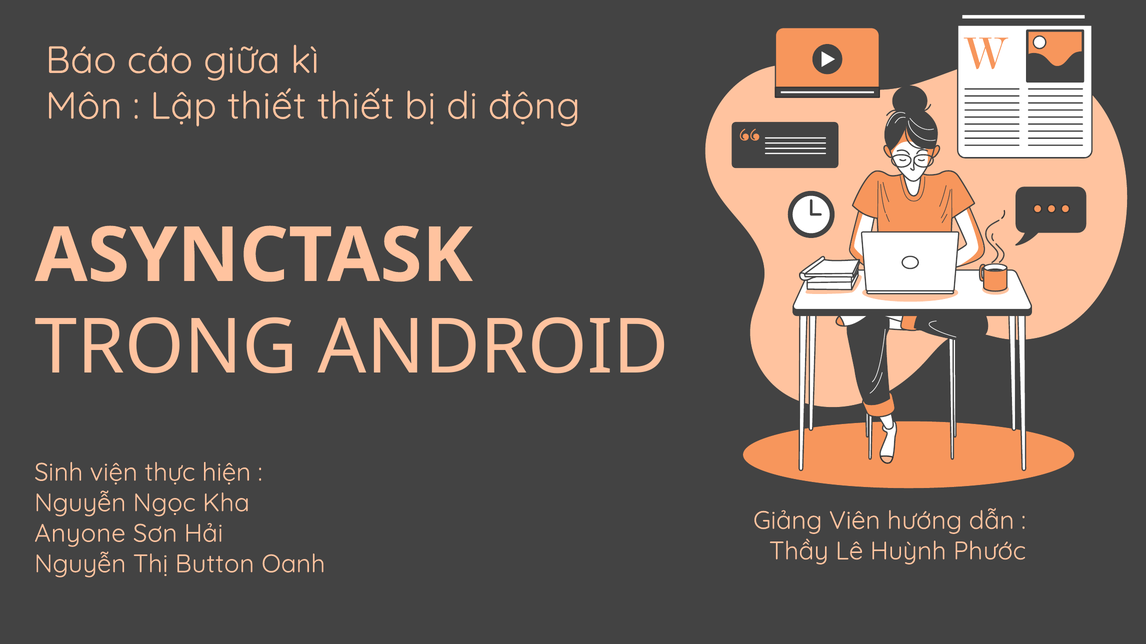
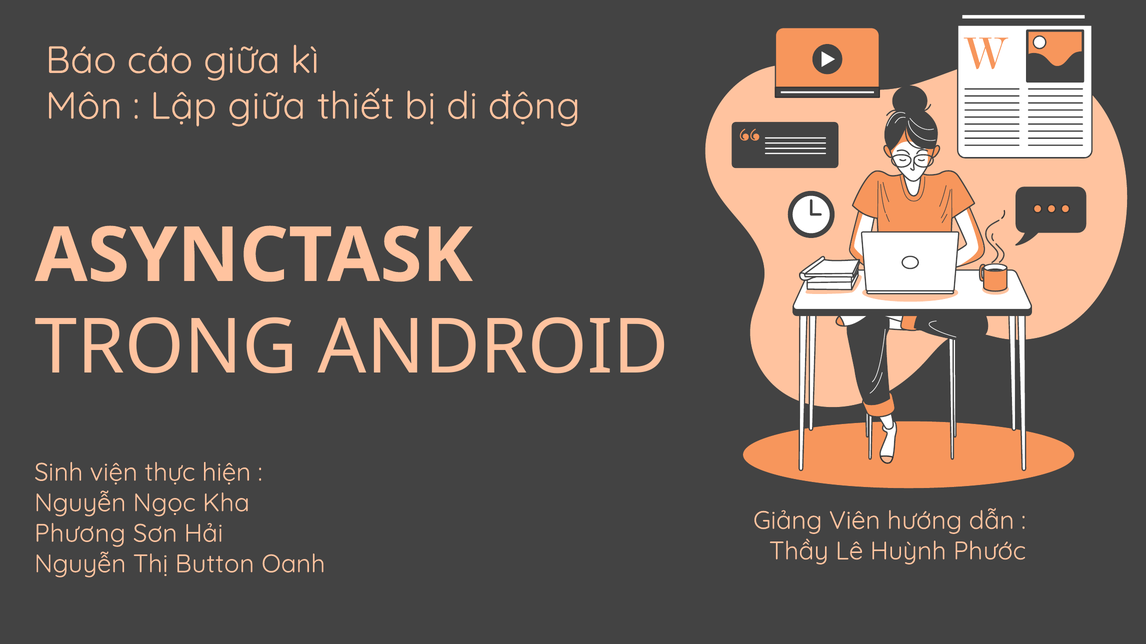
Lập thiết: thiết -> giữa
Anyone: Anyone -> Phương
